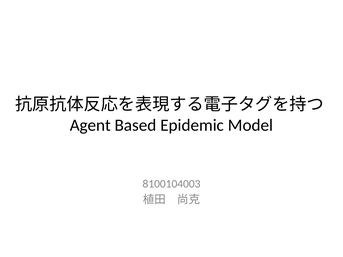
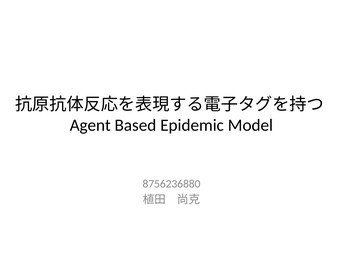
8100104003: 8100104003 -> 8756236880
